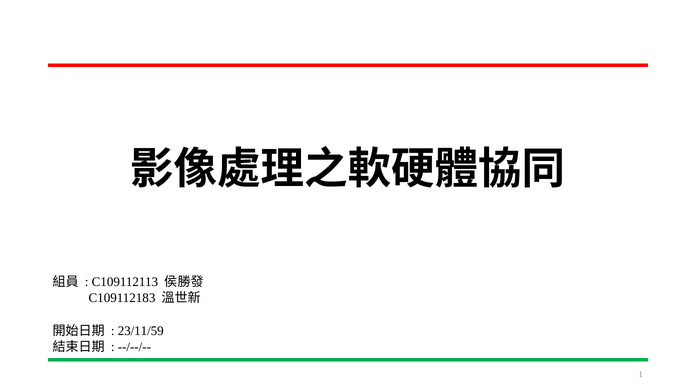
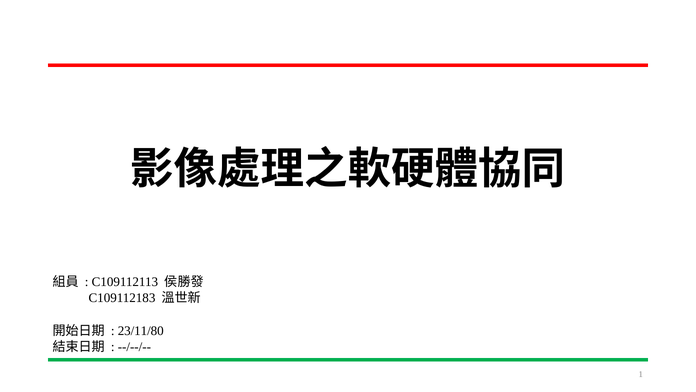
23/11/59: 23/11/59 -> 23/11/80
